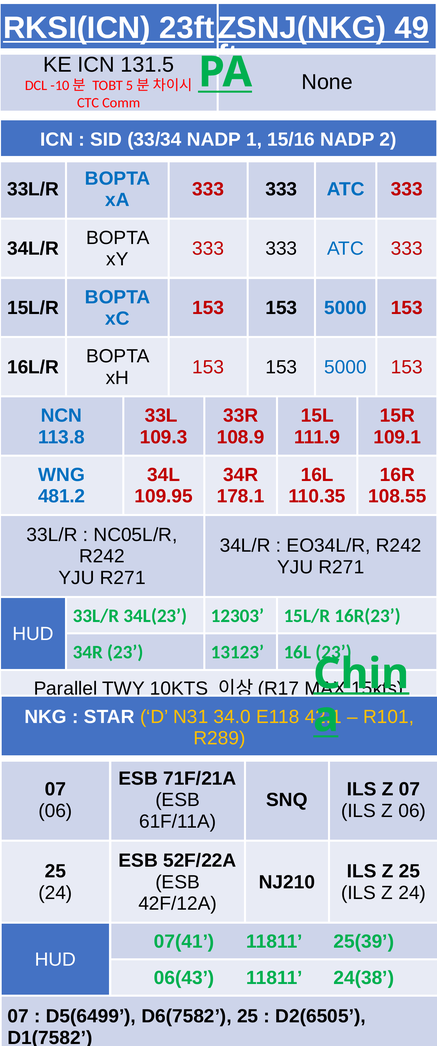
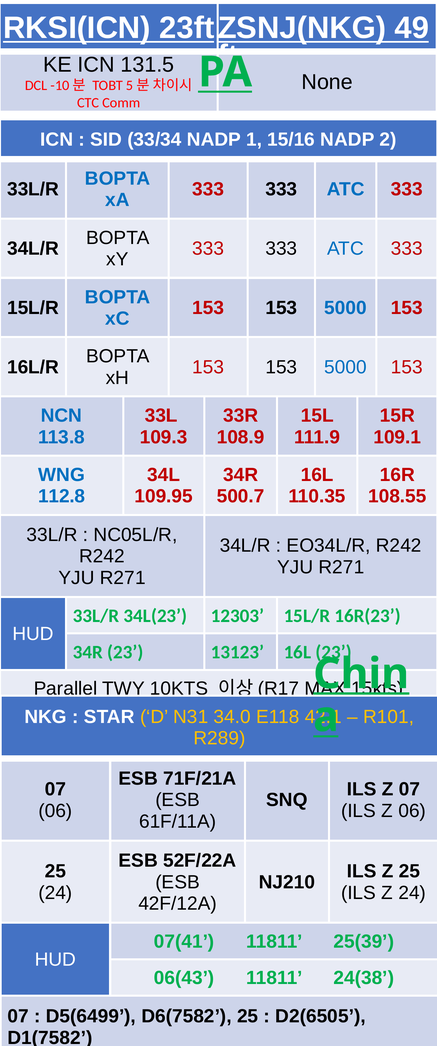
481.2: 481.2 -> 112.8
178.1: 178.1 -> 500.7
